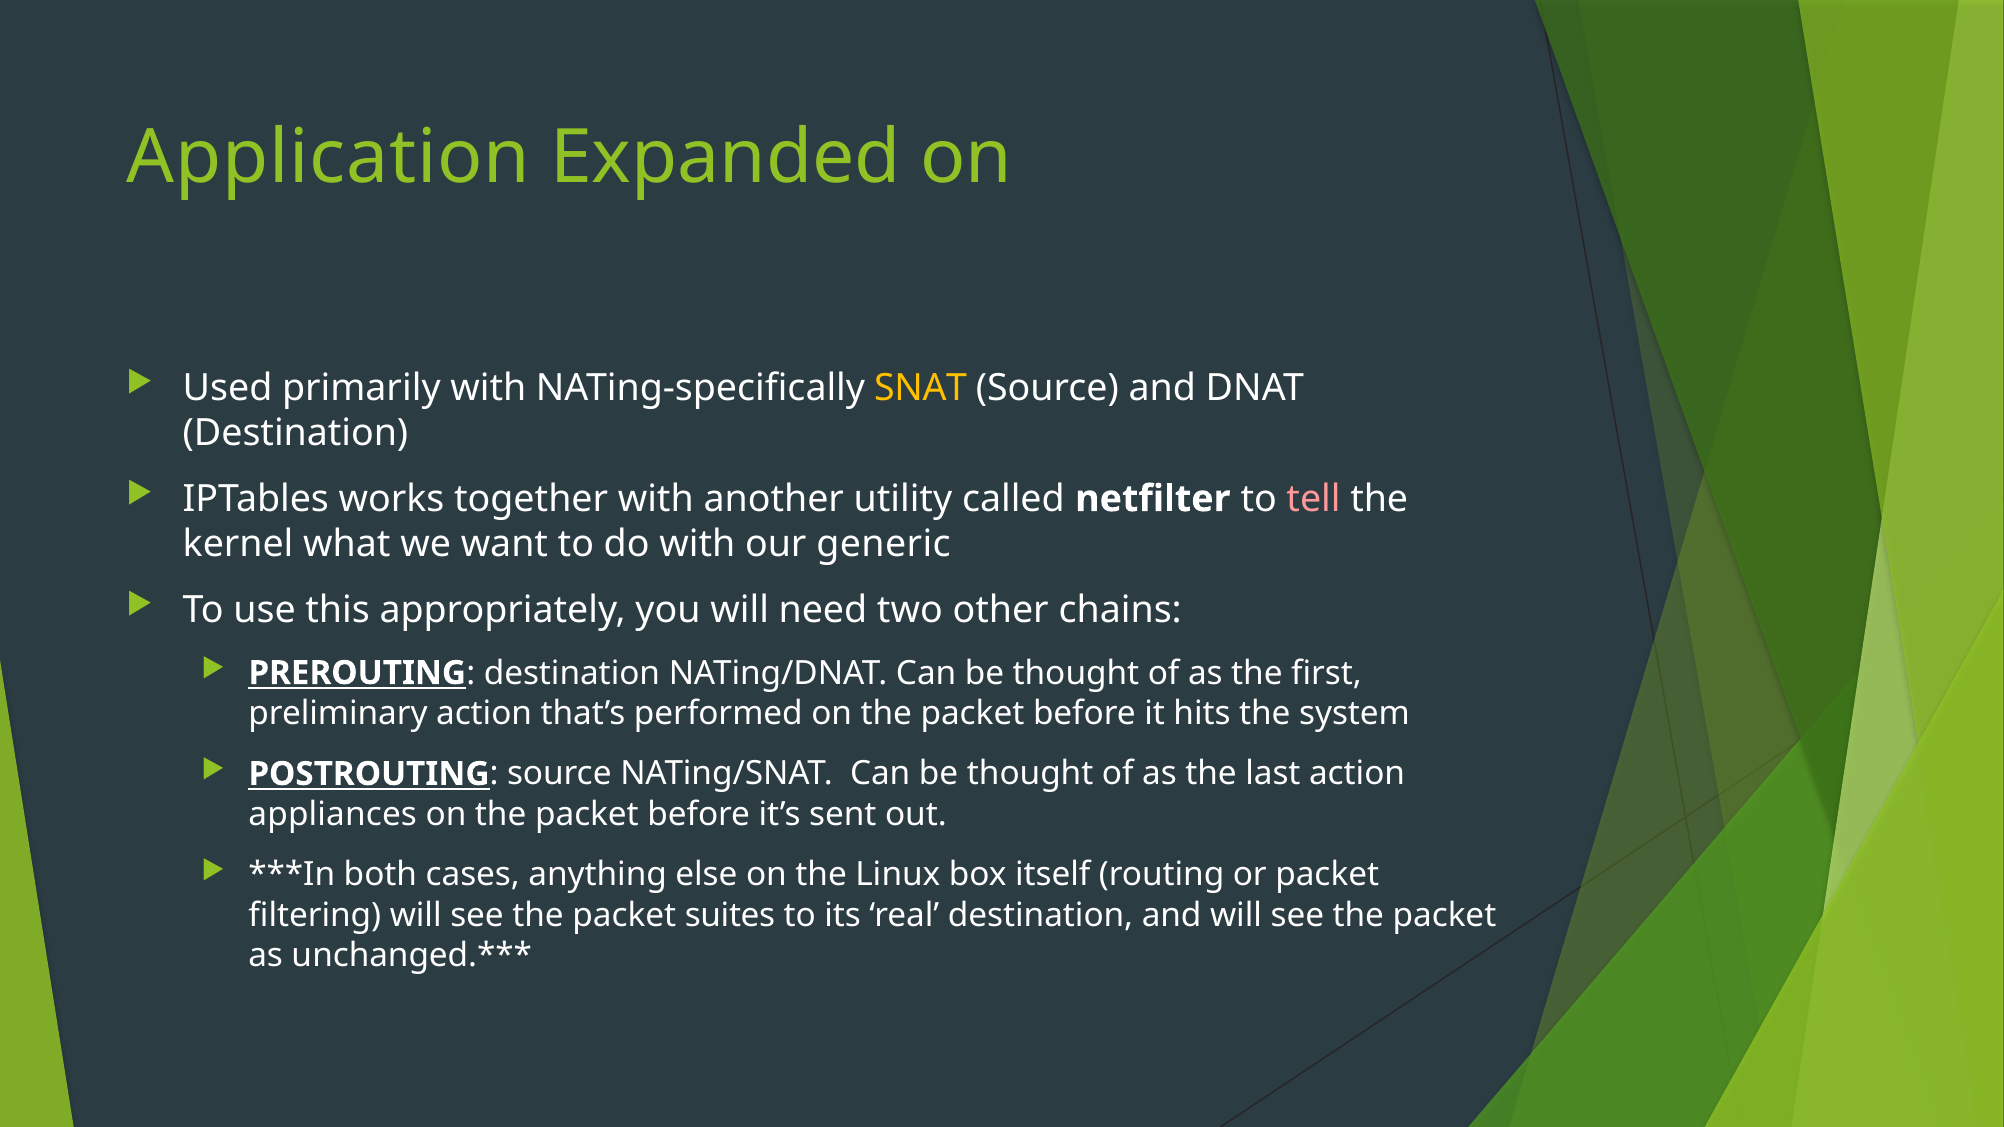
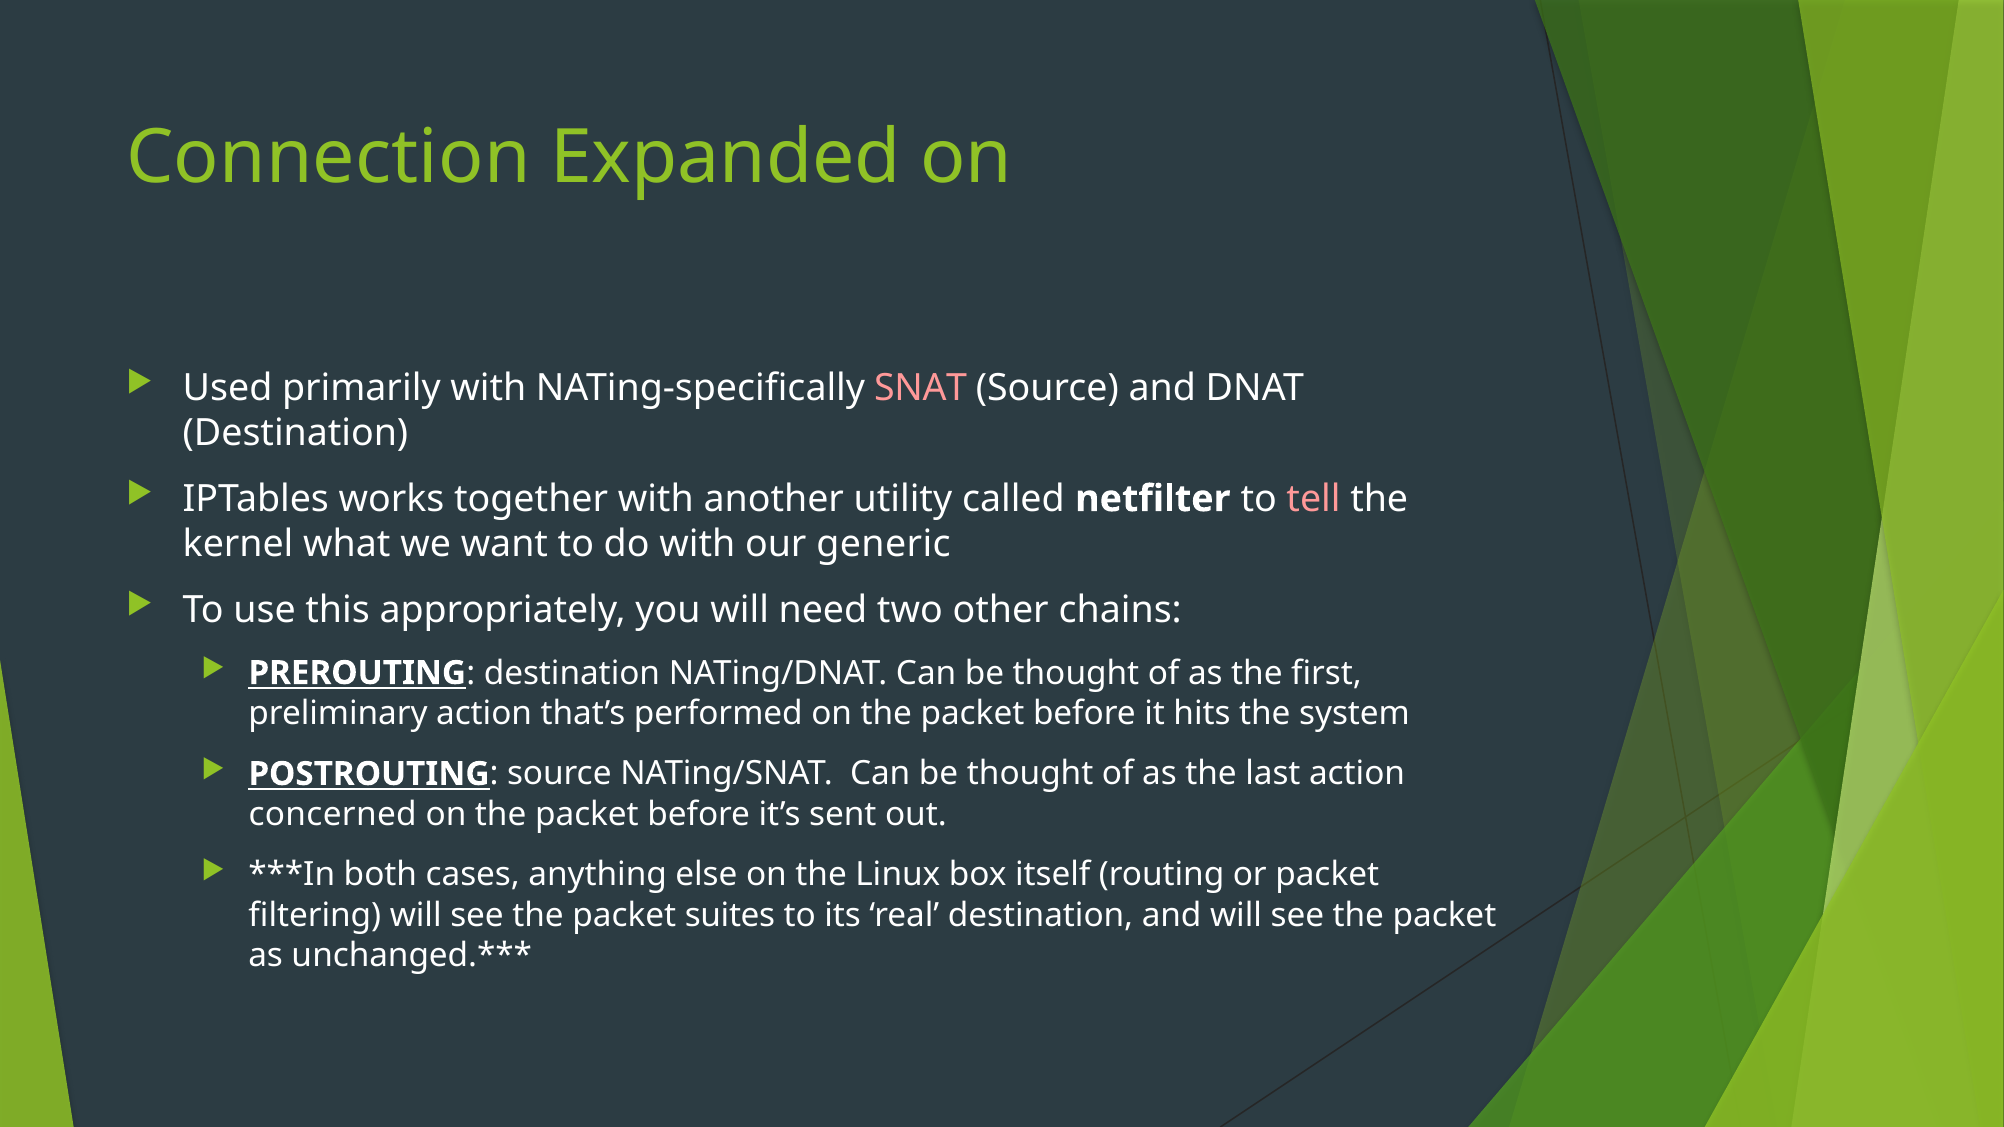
Application: Application -> Connection
SNAT colour: yellow -> pink
appliances: appliances -> concerned
